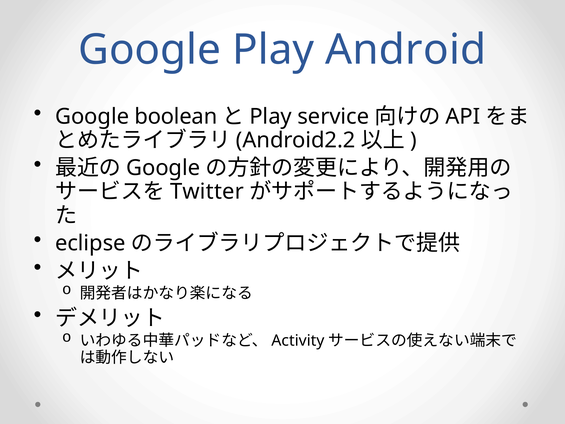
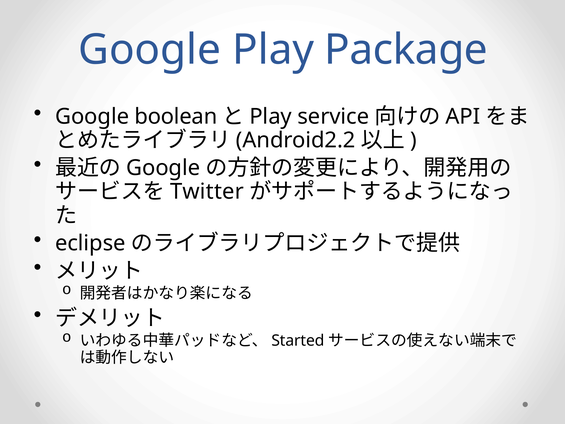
Android: Android -> Package
Activity: Activity -> Started
